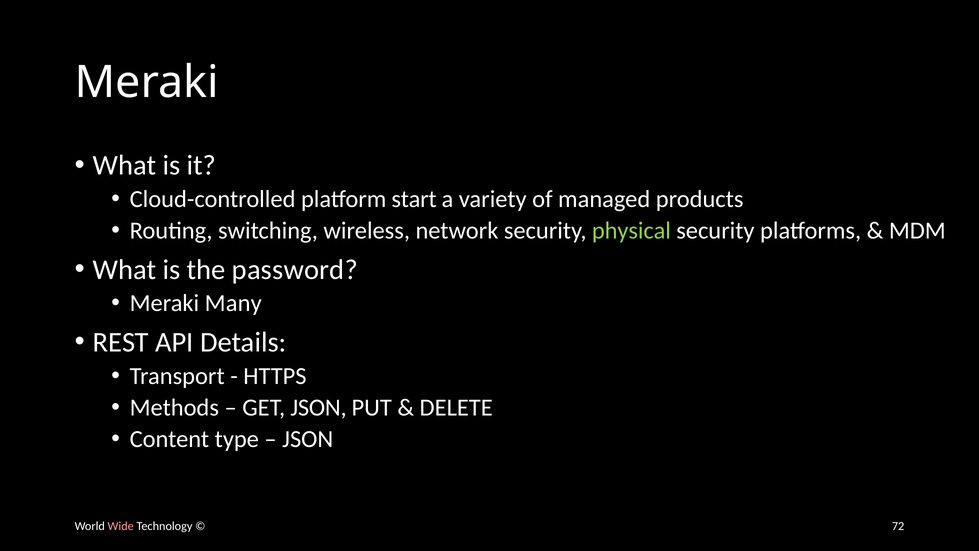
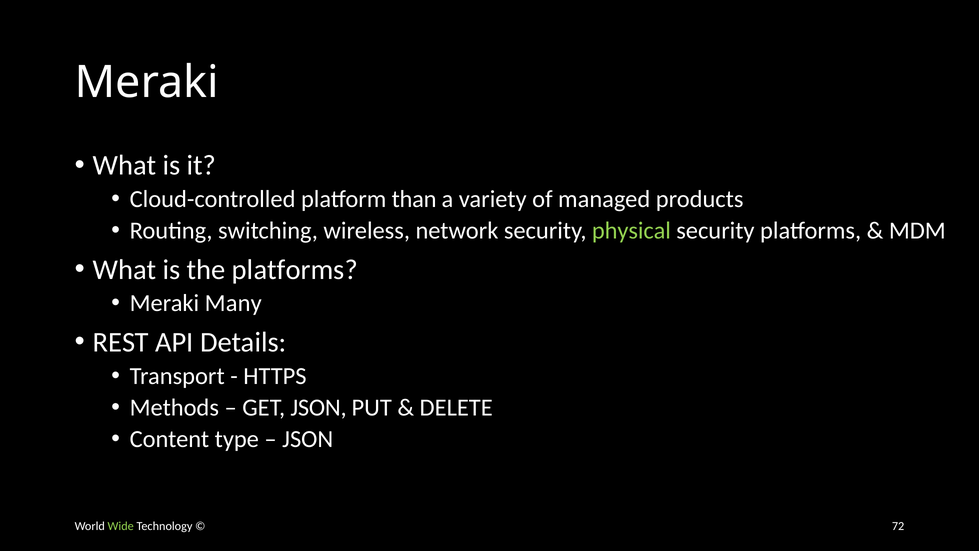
start: start -> than
the password: password -> platforms
Wide colour: pink -> light green
